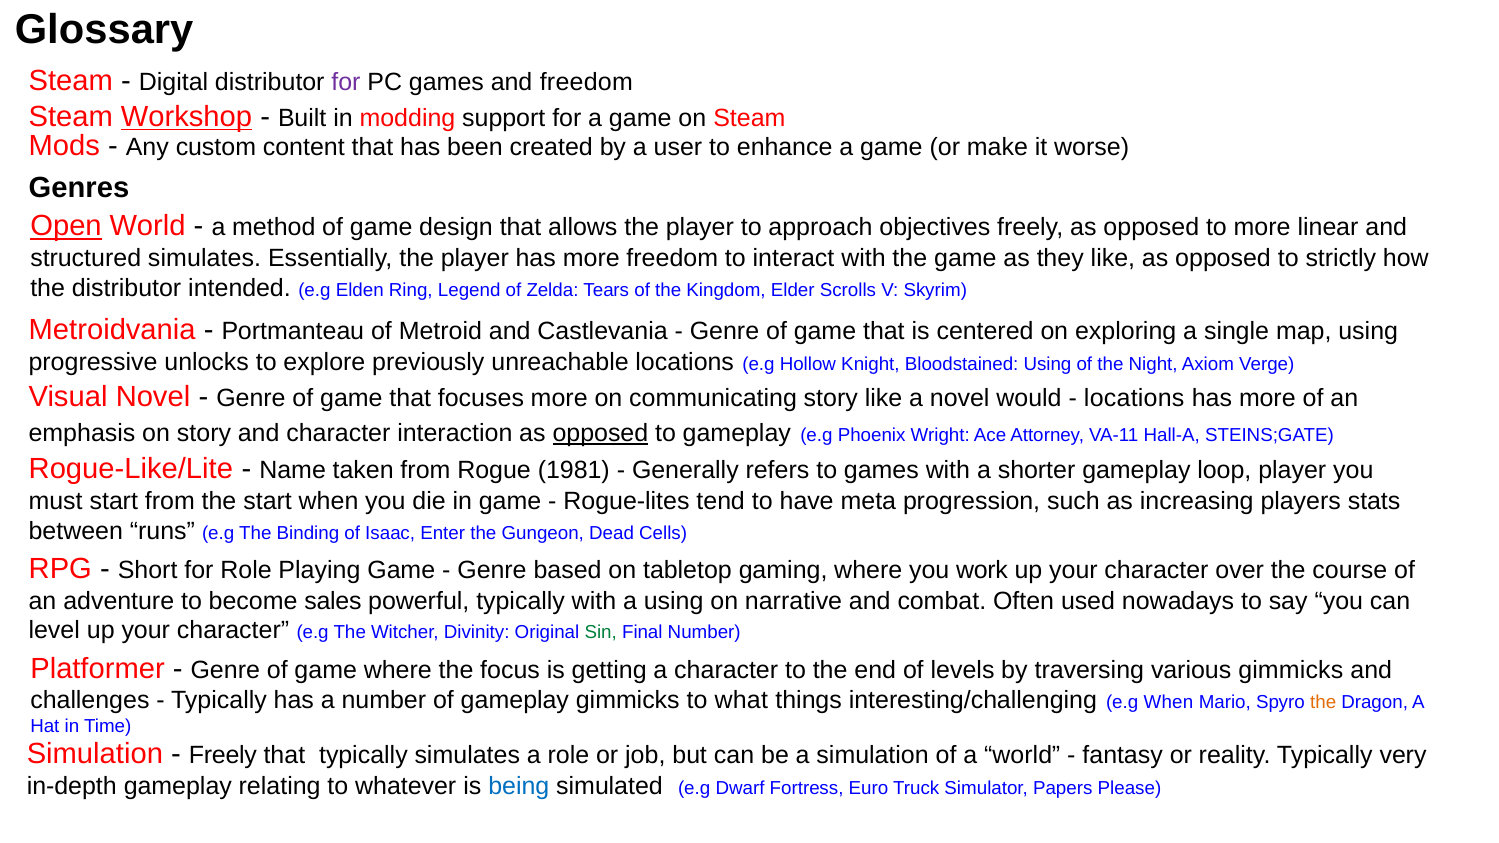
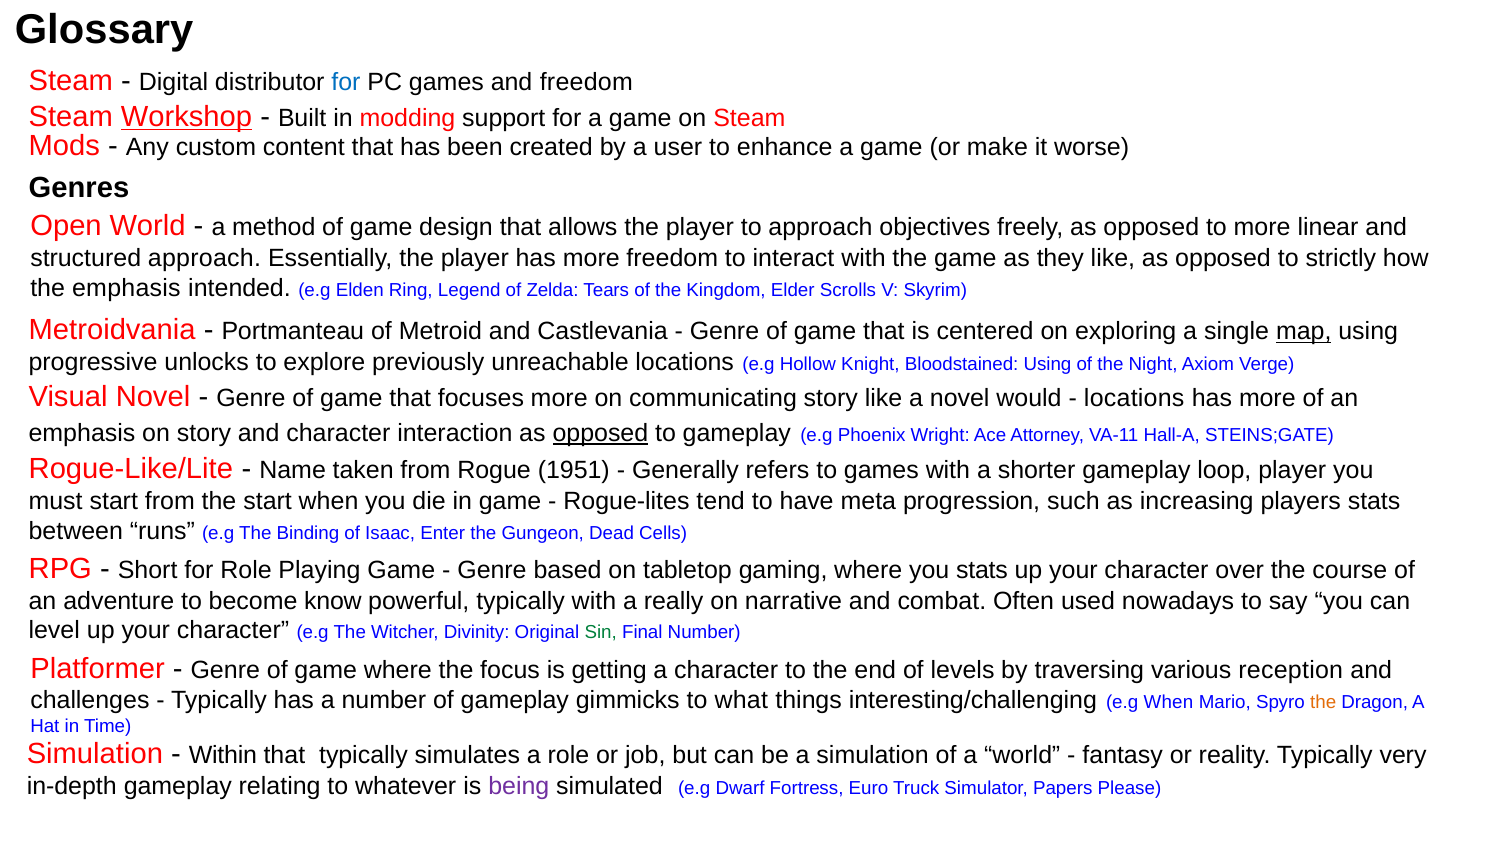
for at (346, 82) colour: purple -> blue
Open underline: present -> none
structured simulates: simulates -> approach
the distributor: distributor -> emphasis
map underline: none -> present
1981: 1981 -> 1951
you work: work -> stats
sales: sales -> know
a using: using -> really
various gimmicks: gimmicks -> reception
Freely at (223, 755): Freely -> Within
being colour: blue -> purple
